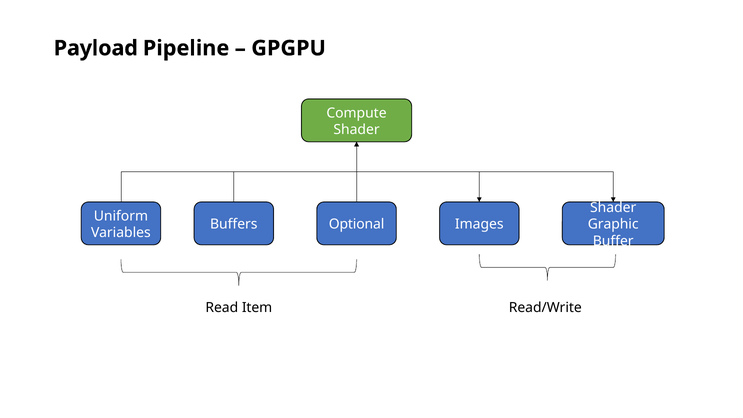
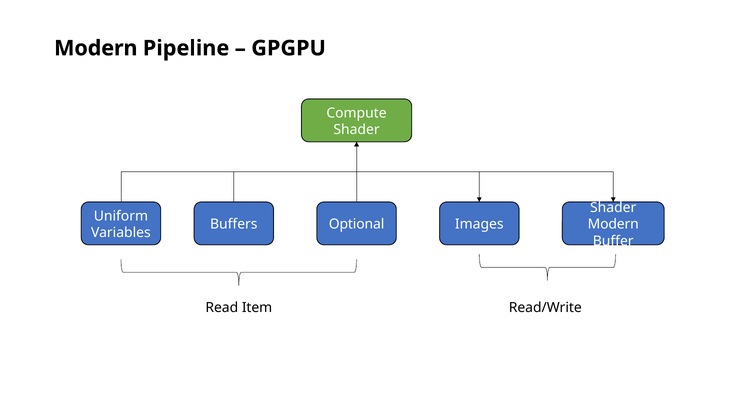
Payload at (96, 48): Payload -> Modern
Graphic at (613, 224): Graphic -> Modern
